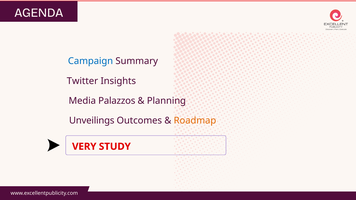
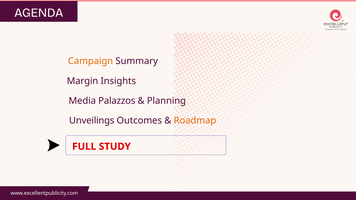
Campaign colour: blue -> orange
Twitter: Twitter -> Margin
VERY: VERY -> FULL
